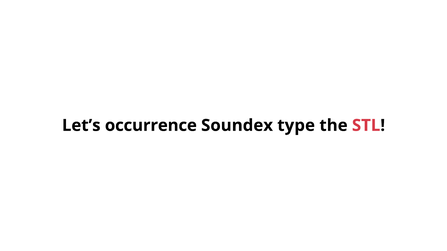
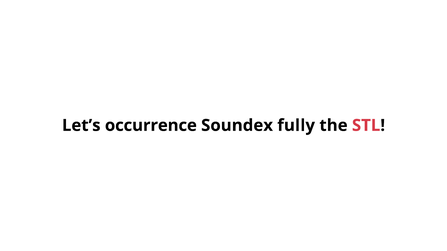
type: type -> fully
